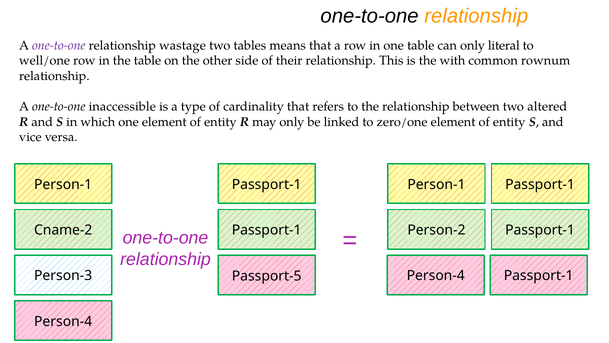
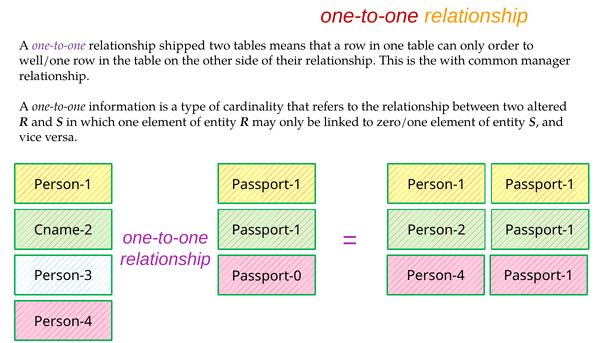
one-to-one at (370, 16) colour: black -> red
wastage: wastage -> shipped
literal: literal -> order
rownum: rownum -> manager
inaccessible: inaccessible -> information
Passport-5: Passport-5 -> Passport-0
